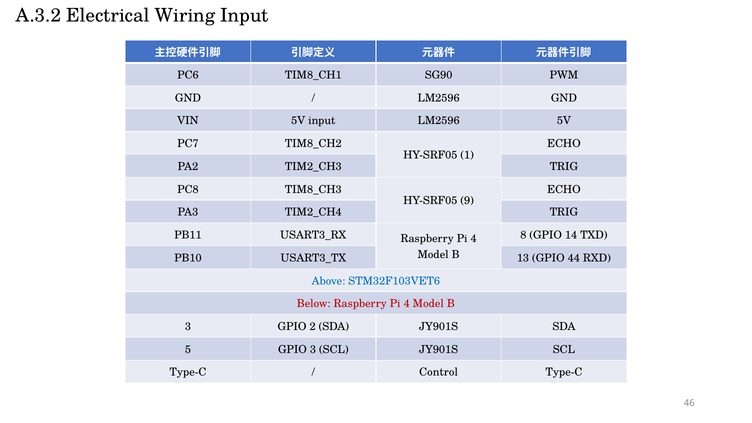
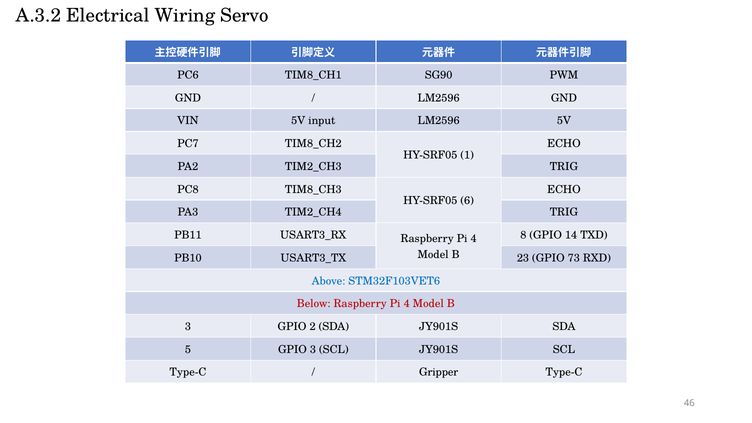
Wiring Input: Input -> Servo
9: 9 -> 6
13: 13 -> 23
44: 44 -> 73
Control: Control -> Gripper
